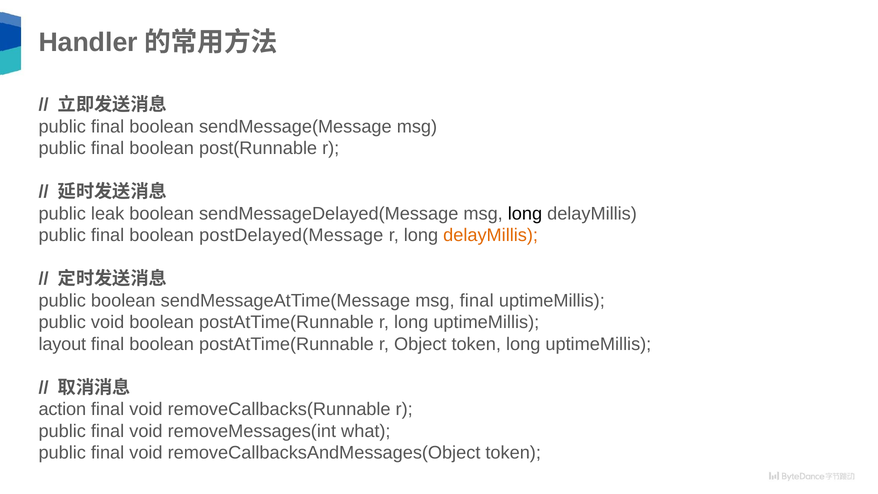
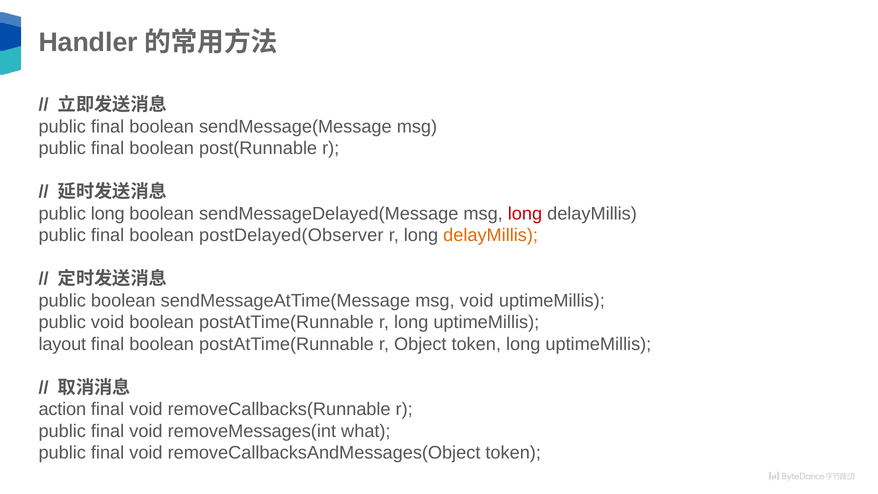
public leak: leak -> long
long at (525, 214) colour: black -> red
postDelayed(Message: postDelayed(Message -> postDelayed(Observer
msg final: final -> void
